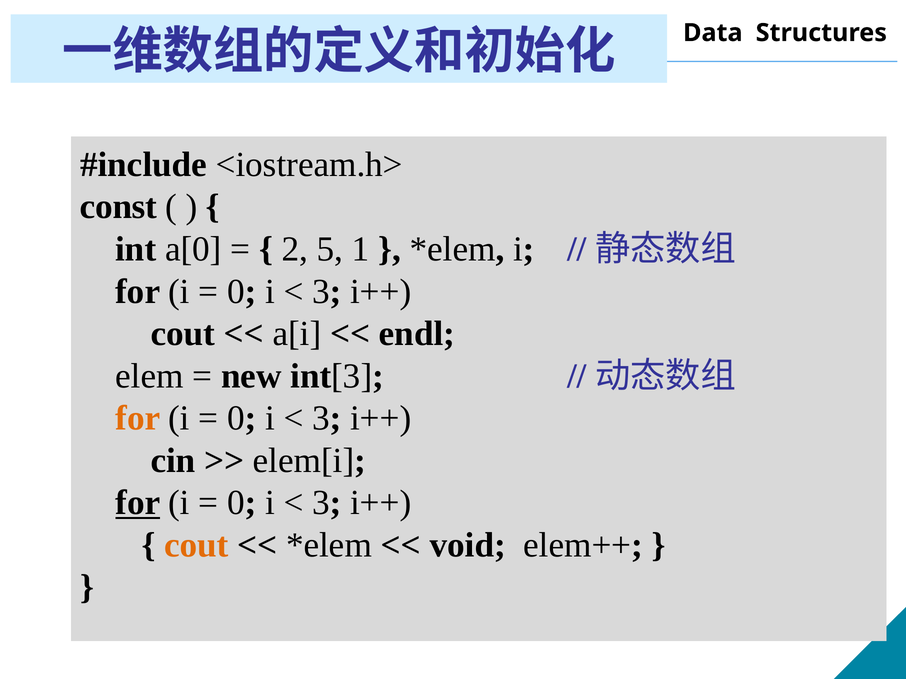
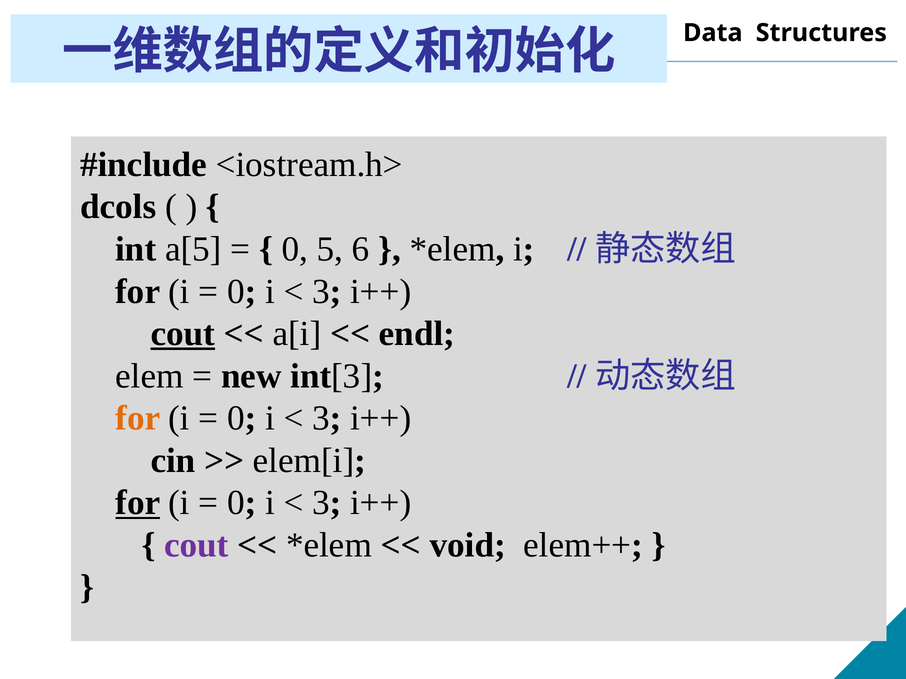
const: const -> dcols
a[0: a[0 -> a[5
2 at (295, 249): 2 -> 0
1: 1 -> 6
cout at (183, 334) underline: none -> present
cout at (196, 545) colour: orange -> purple
